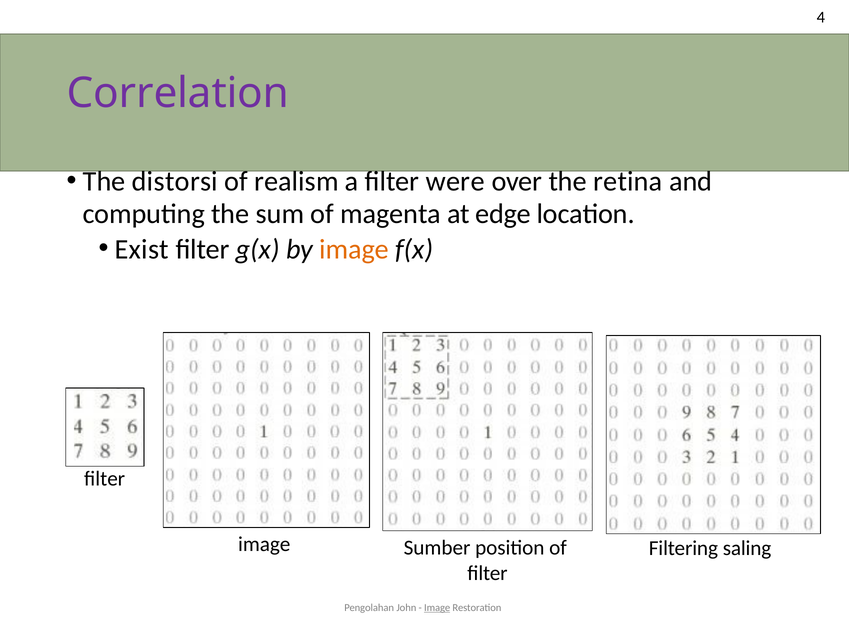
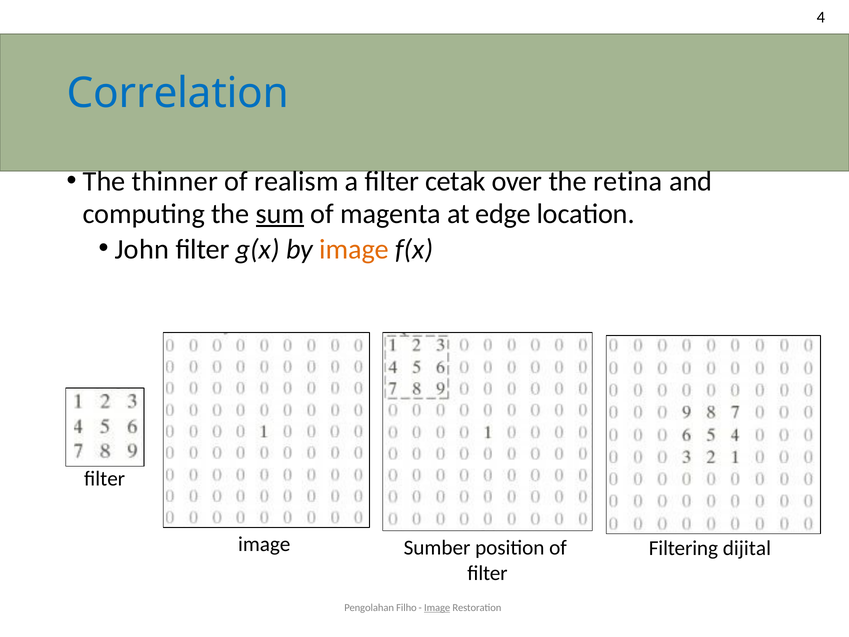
Correlation colour: purple -> blue
distorsi: distorsi -> thinner
were: were -> cetak
sum underline: none -> present
Exist: Exist -> John
saling: saling -> dijital
John: John -> Filho
